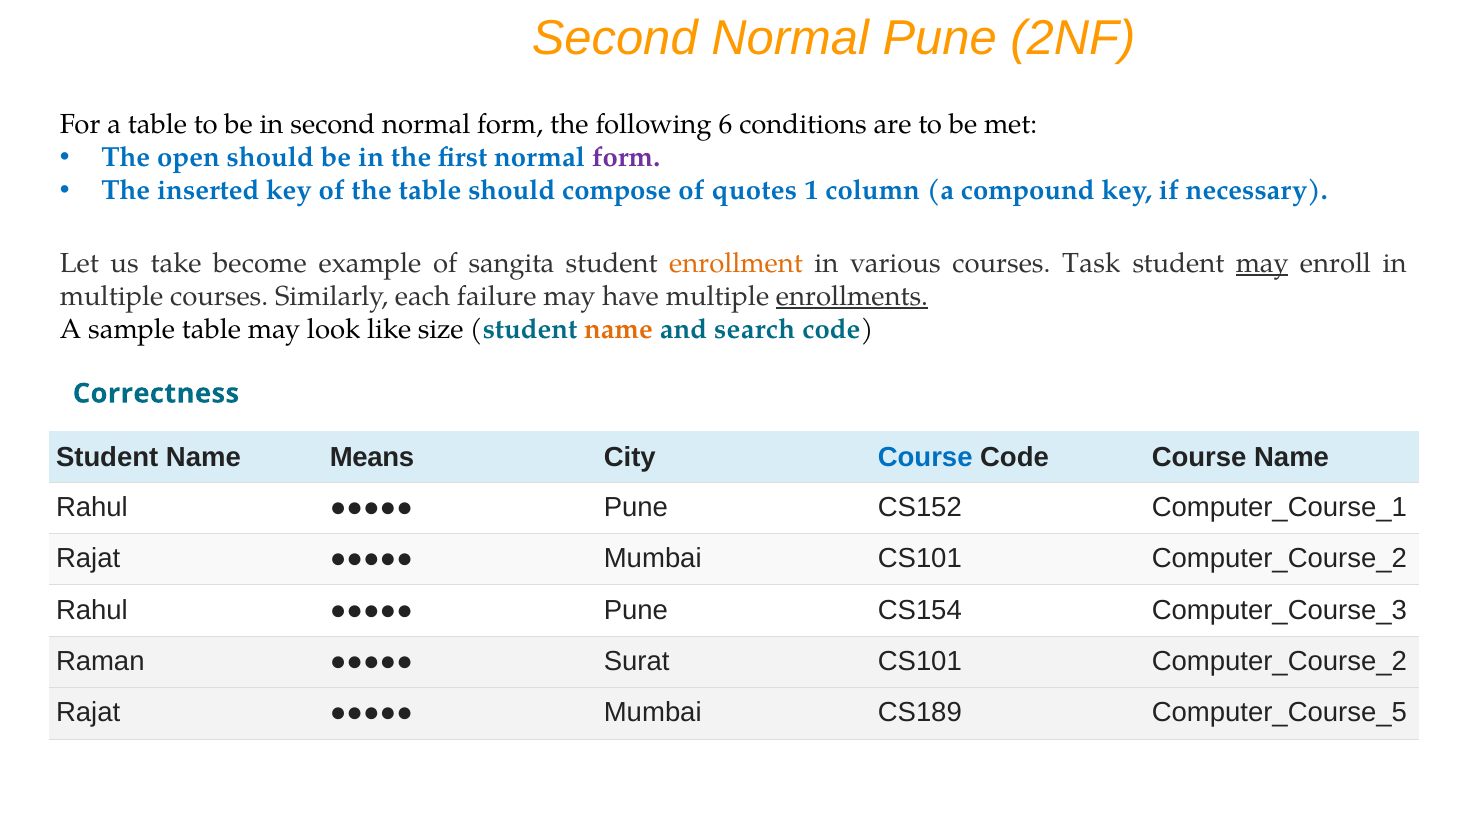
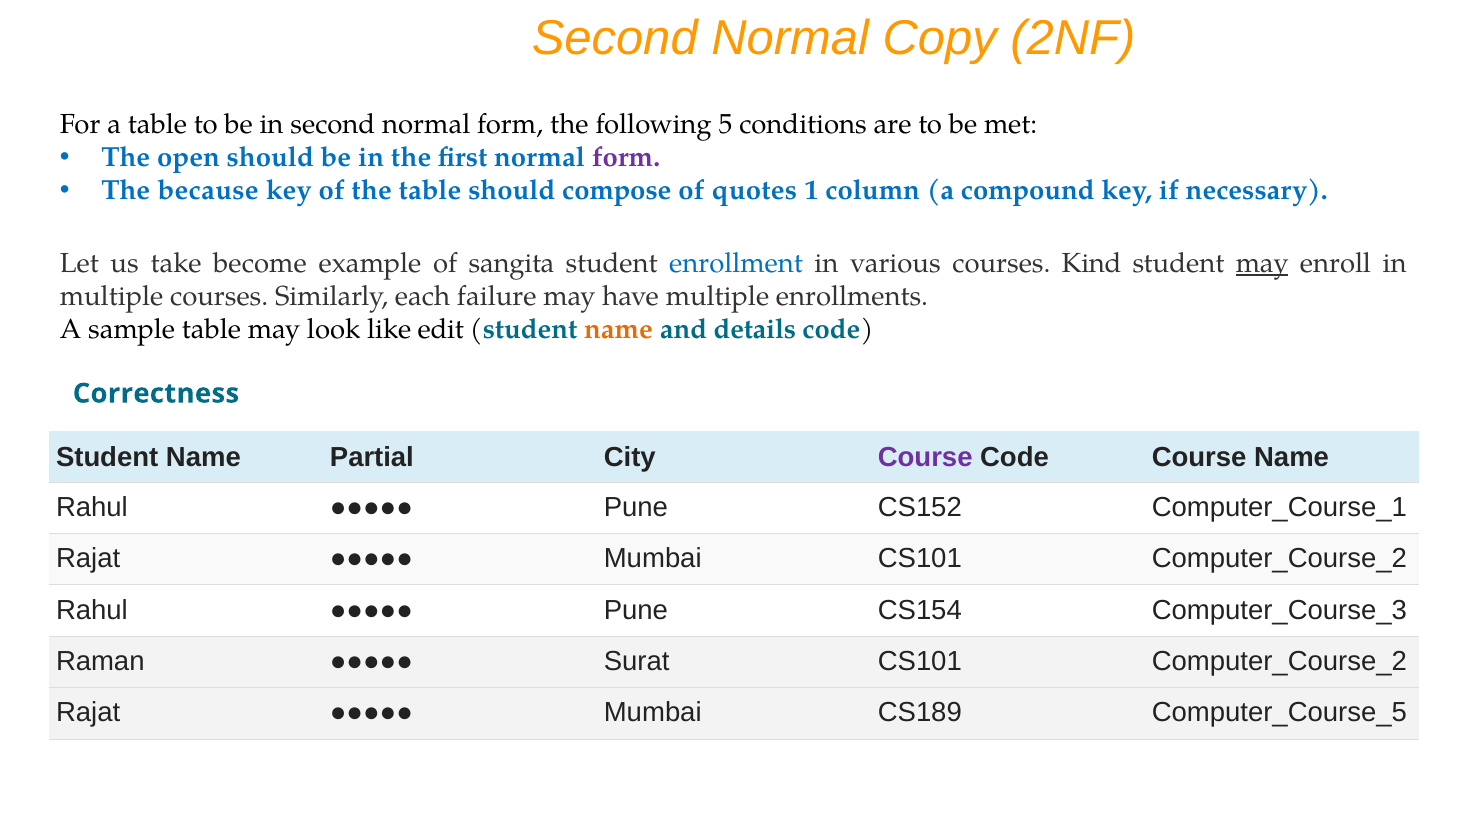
Normal Pune: Pune -> Copy
6: 6 -> 5
inserted: inserted -> because
enrollment colour: orange -> blue
Task: Task -> Kind
enrollments underline: present -> none
size: size -> edit
search: search -> details
Means: Means -> Partial
Course at (925, 457) colour: blue -> purple
